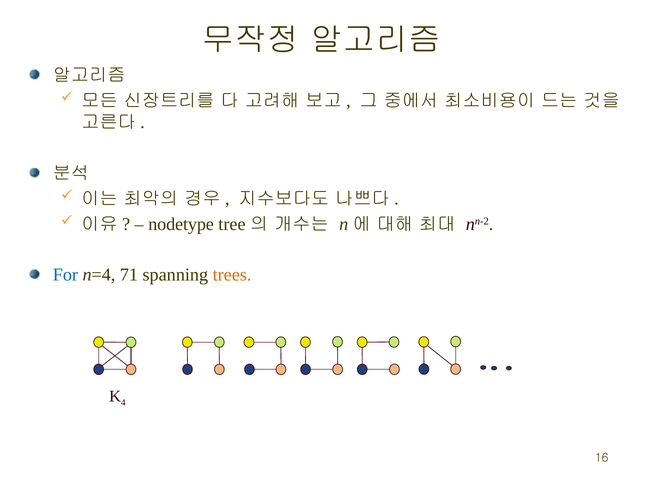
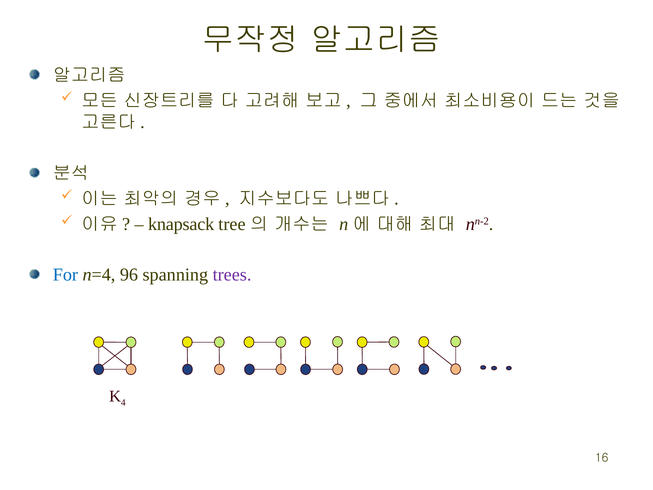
nodetype: nodetype -> knapsack
71: 71 -> 96
trees colour: orange -> purple
